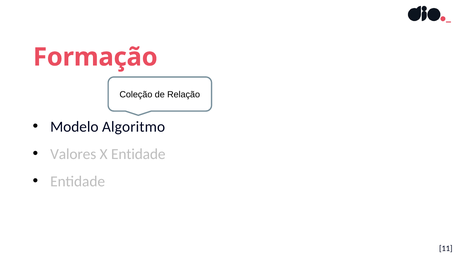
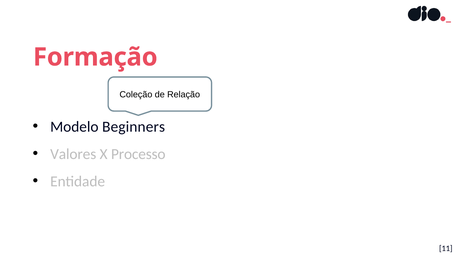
Algoritmo: Algoritmo -> Beginners
X Entidade: Entidade -> Processo
